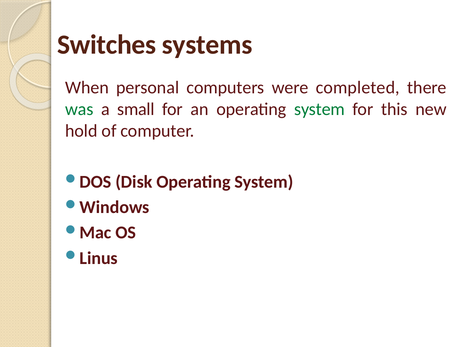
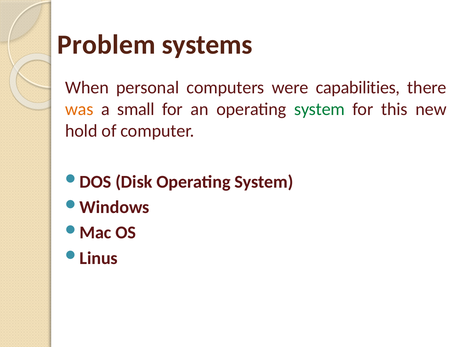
Switches: Switches -> Problem
completed: completed -> capabilities
was colour: green -> orange
